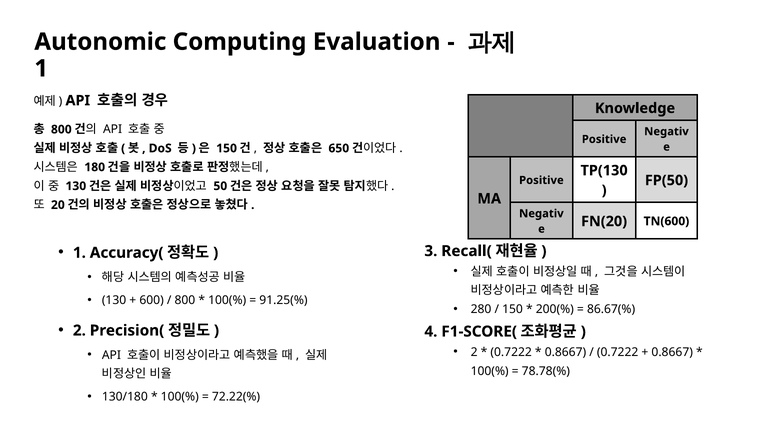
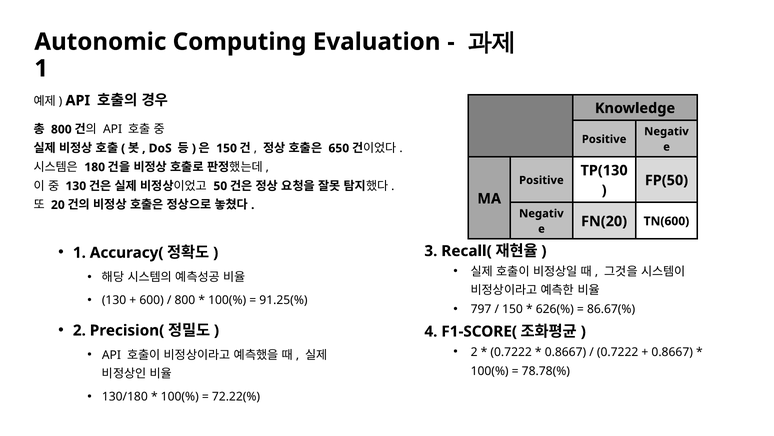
280: 280 -> 797
200(%: 200(% -> 626(%
